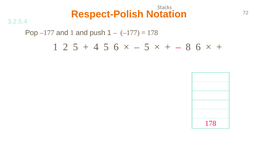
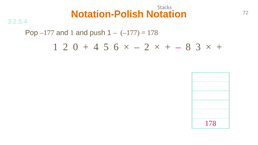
Respect-Polish: Respect-Polish -> Notation-Polish
2 5: 5 -> 0
5 at (147, 47): 5 -> 2
8 6: 6 -> 3
